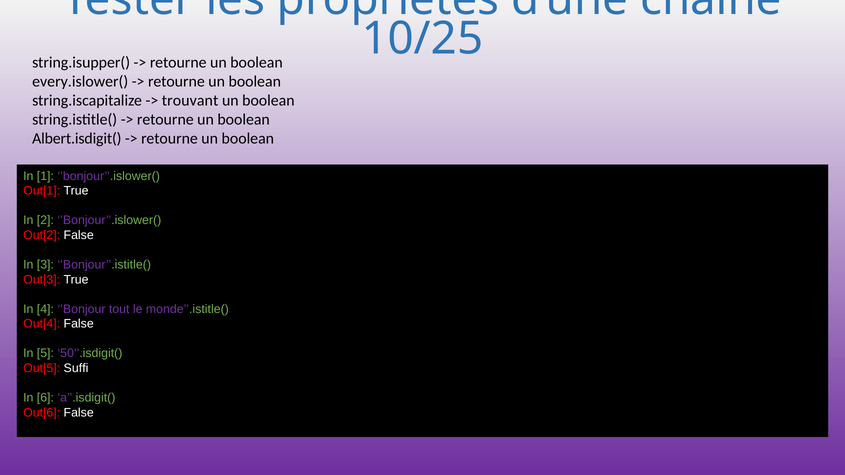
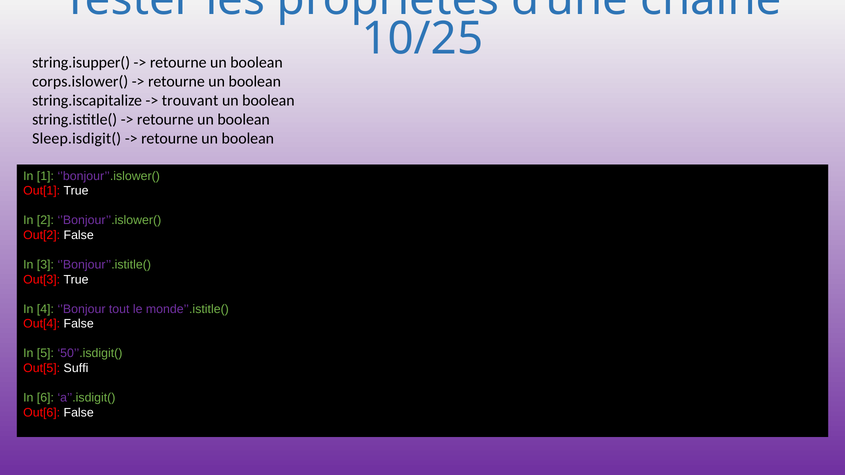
every.islower(: every.islower( -> corps.islower(
Albert.isdigit(: Albert.isdigit( -> Sleep.isdigit(
